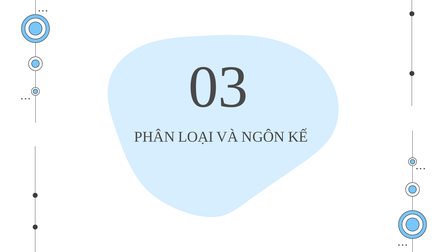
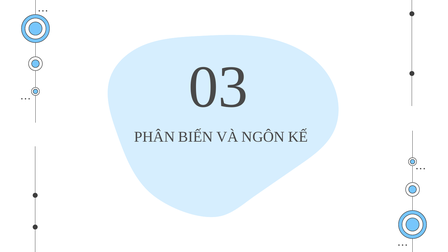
LOẠI: LOẠI -> BIẾN
